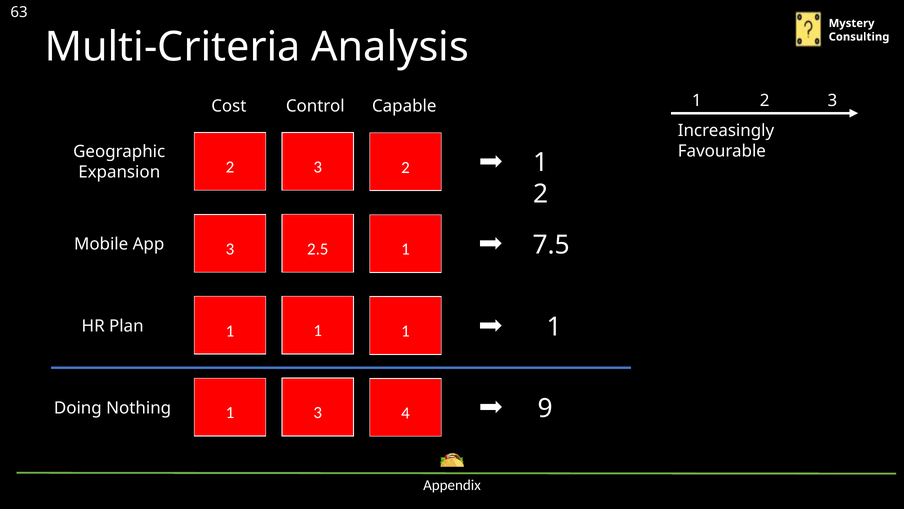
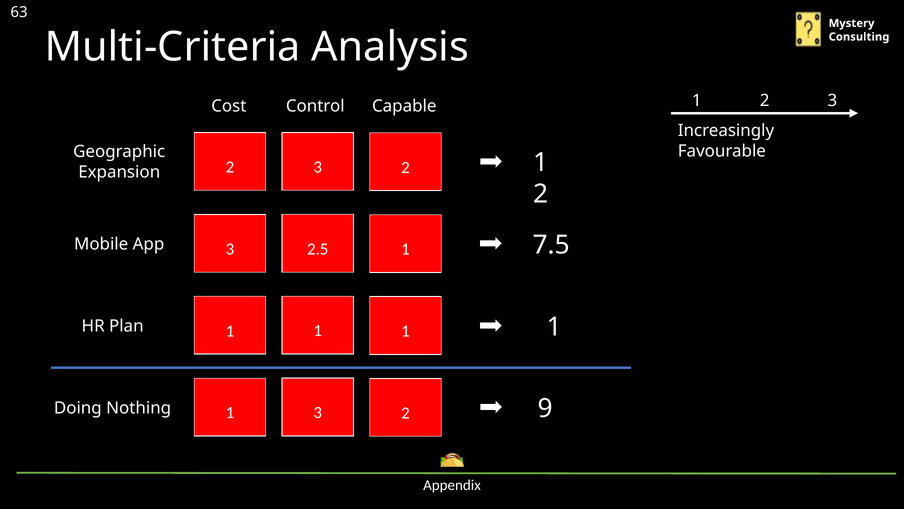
1 3 4: 4 -> 2
